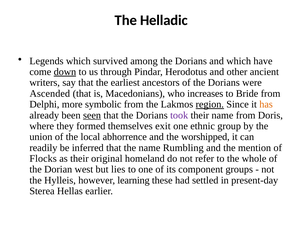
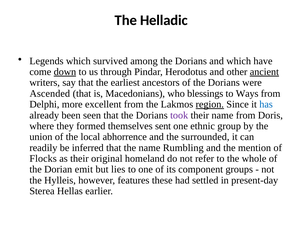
ancient underline: none -> present
increases: increases -> blessings
Bride: Bride -> Ways
symbolic: symbolic -> excellent
has colour: orange -> blue
seen underline: present -> none
exit: exit -> sent
worshipped: worshipped -> surrounded
west: west -> emit
learning: learning -> features
